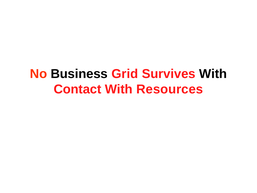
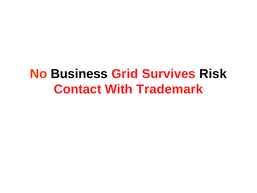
Survives With: With -> Risk
Resources: Resources -> Trademark
